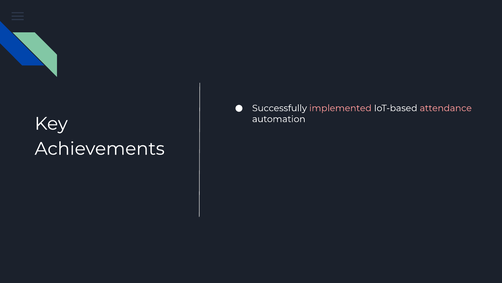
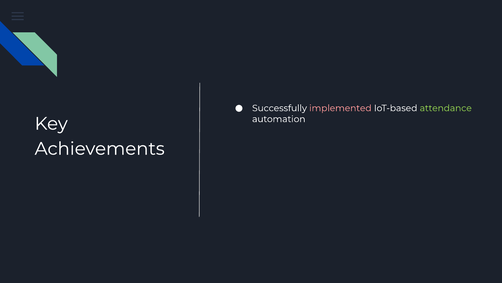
attendance colour: pink -> light green
